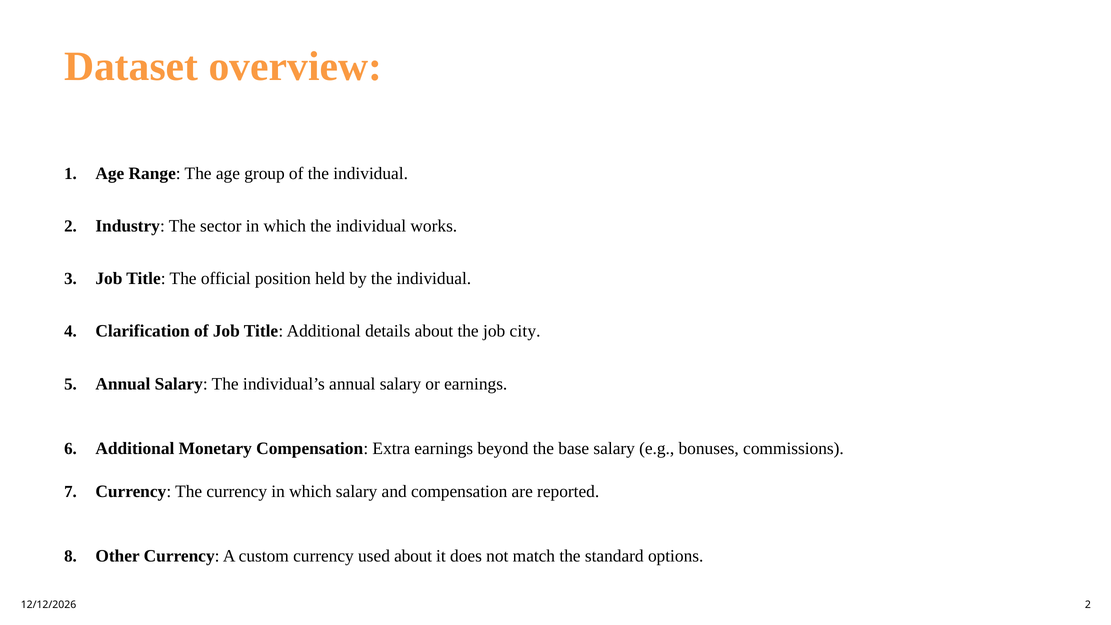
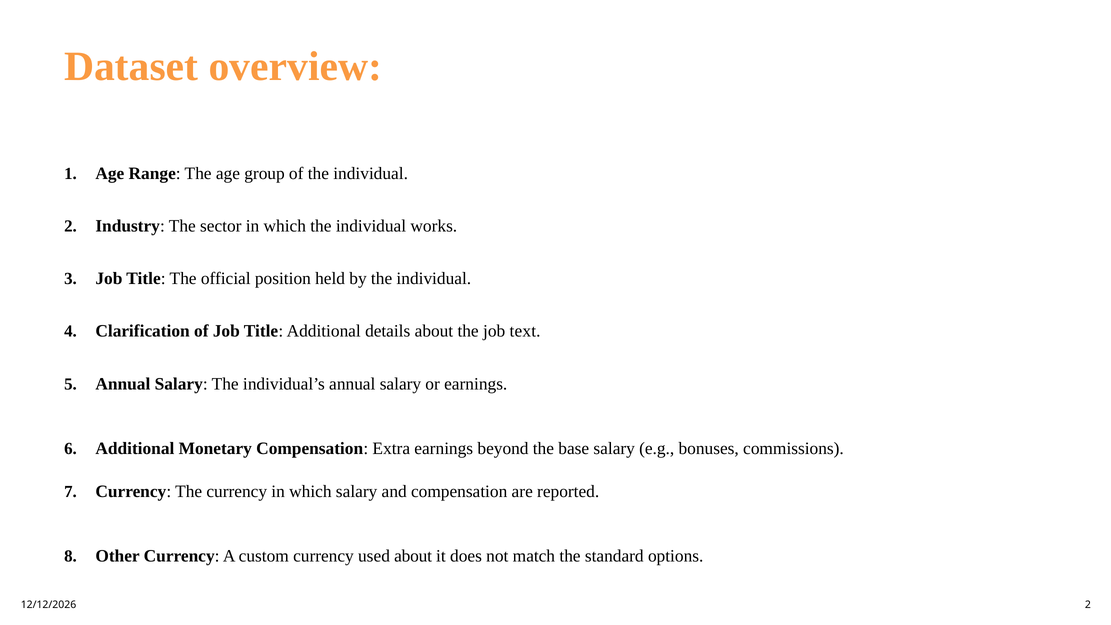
city: city -> text
